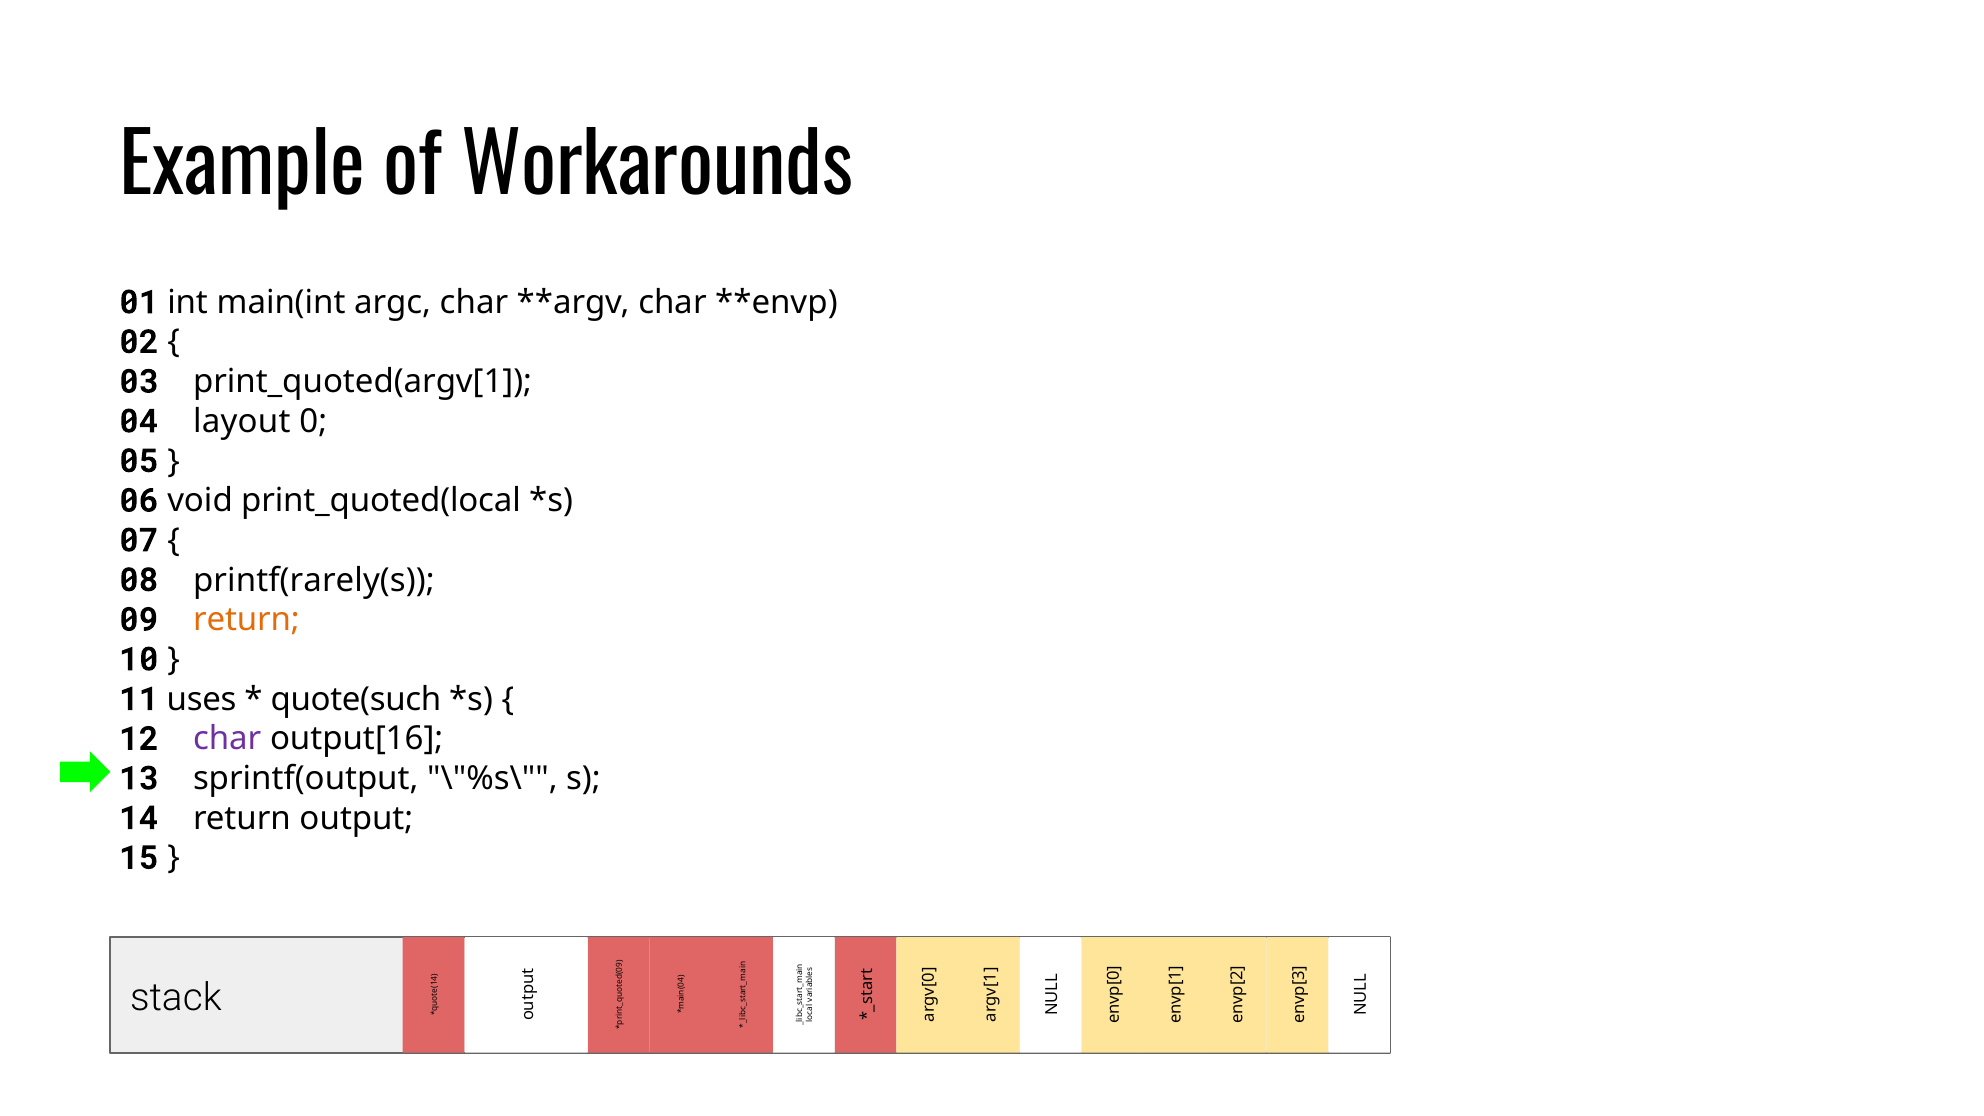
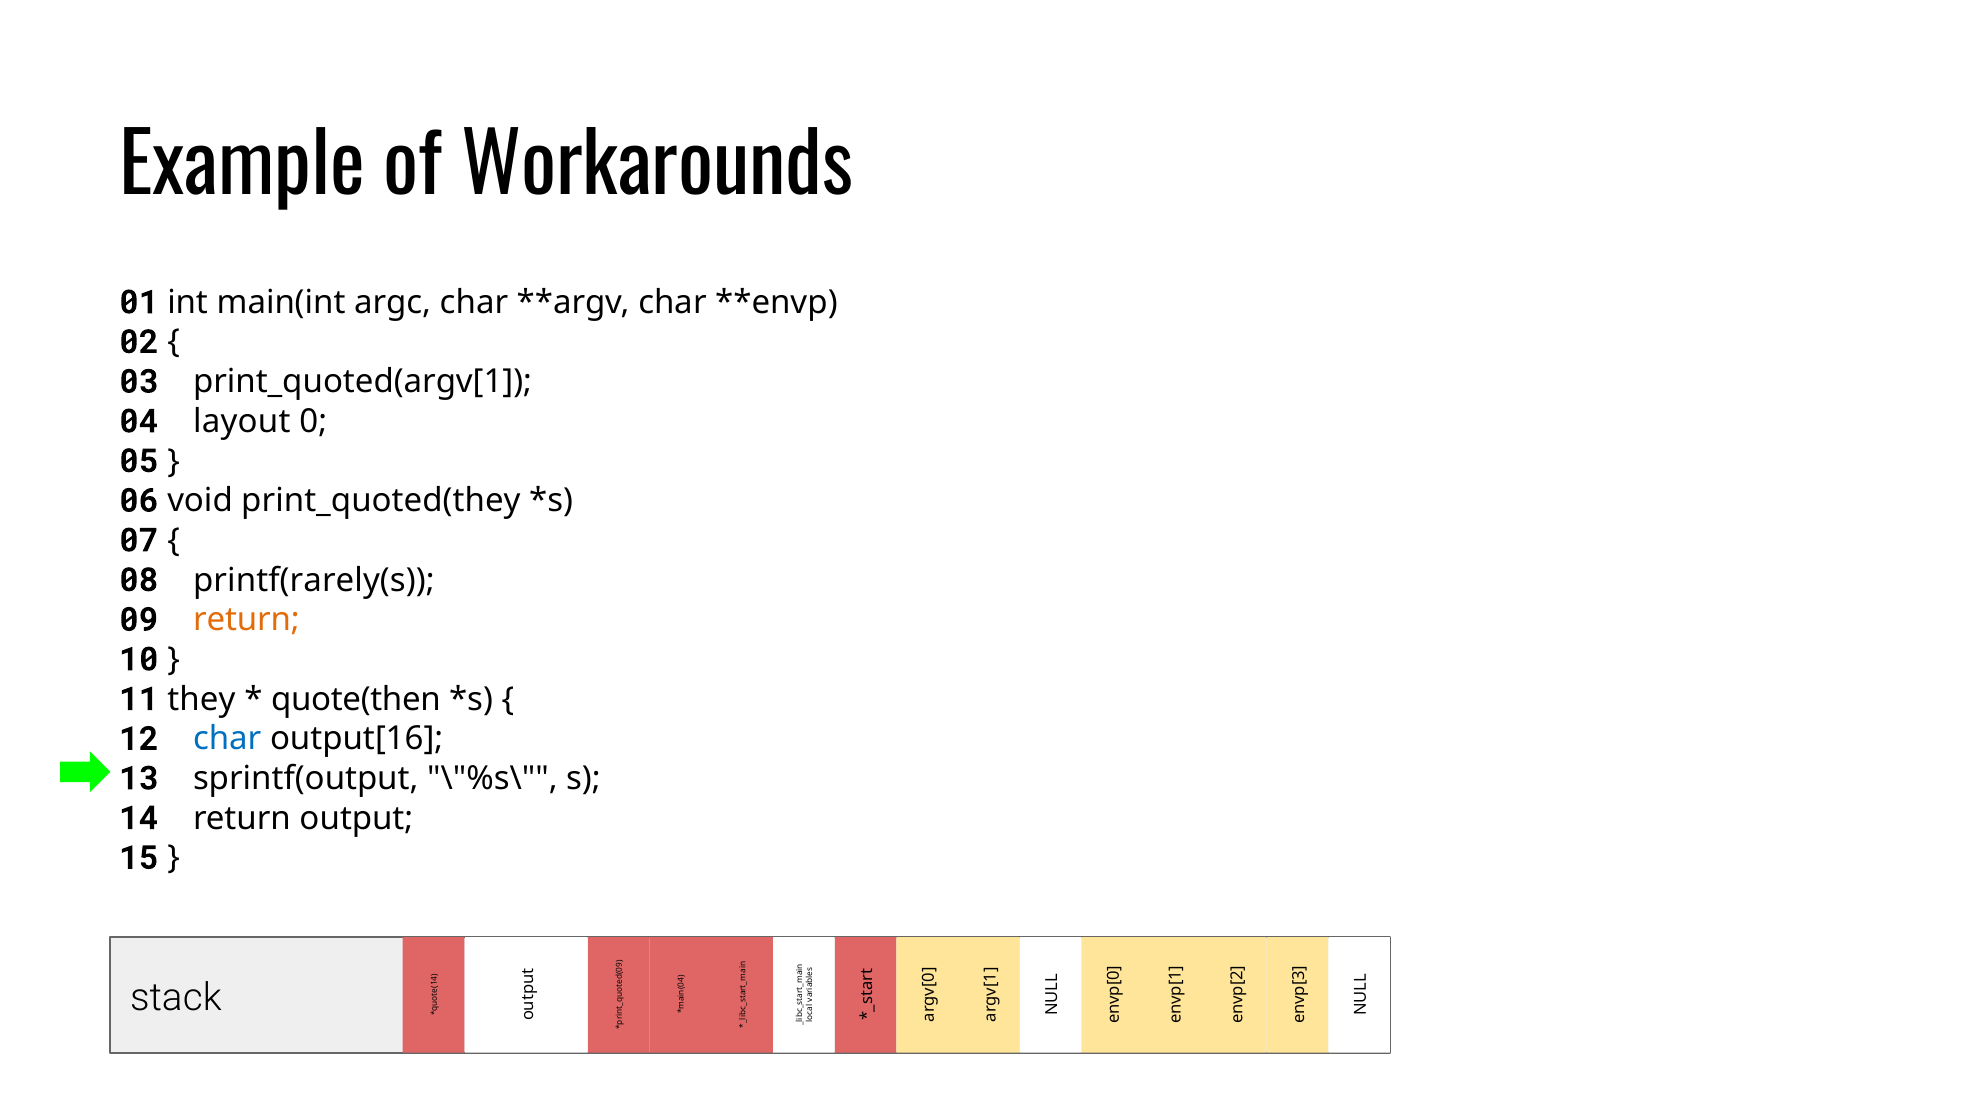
print_quoted(local: print_quoted(local -> print_quoted(they
uses: uses -> they
quote(such: quote(such -> quote(then
char at (227, 739) colour: purple -> blue
